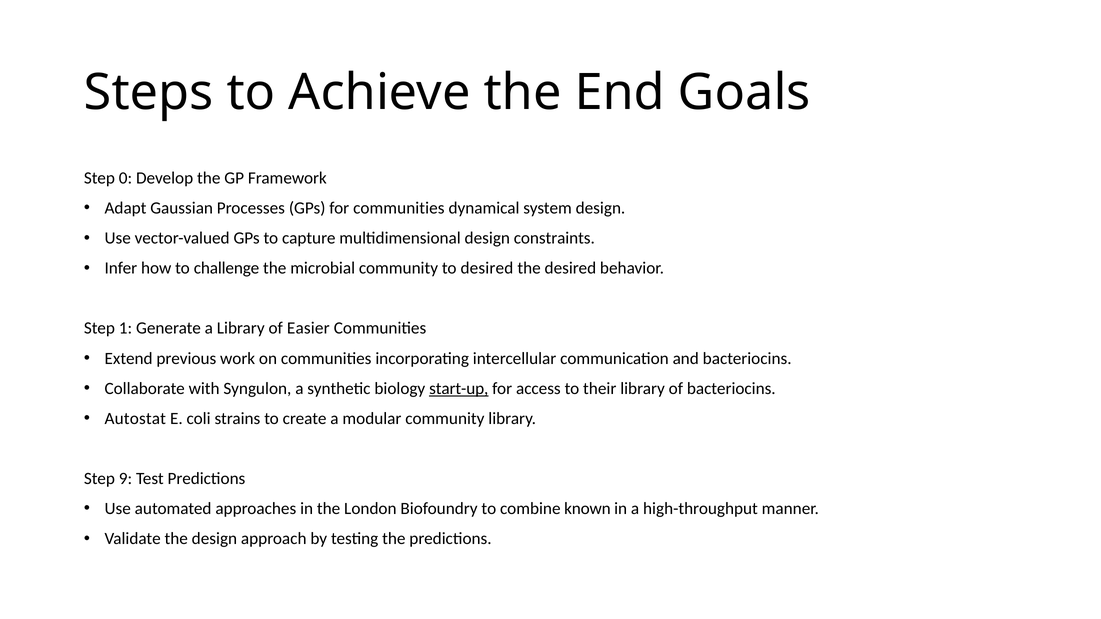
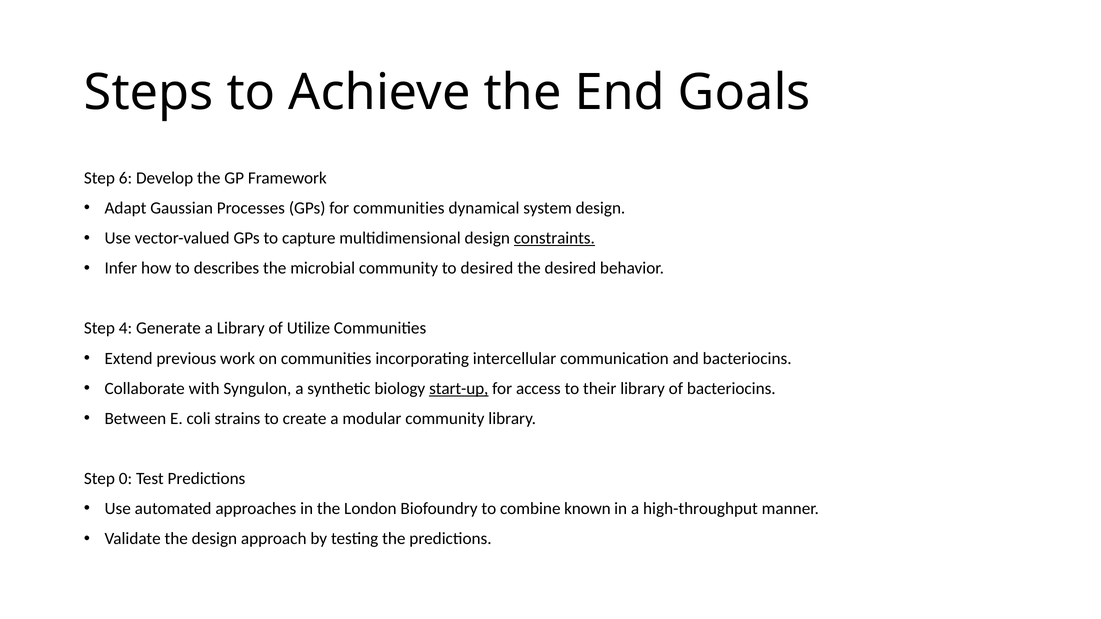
0: 0 -> 6
constraints underline: none -> present
challenge: challenge -> describes
1: 1 -> 4
Easier: Easier -> Utilize
Autostat: Autostat -> Between
9: 9 -> 0
